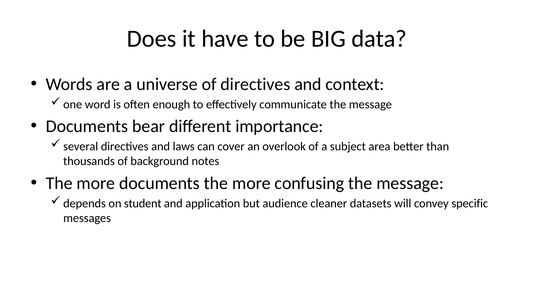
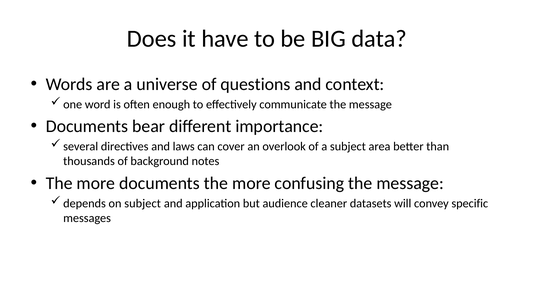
of directives: directives -> questions
on student: student -> subject
